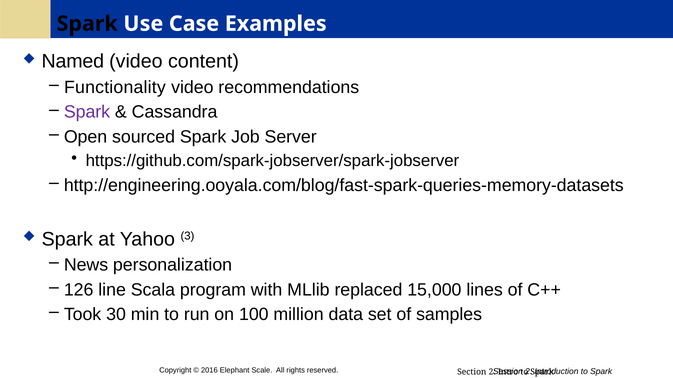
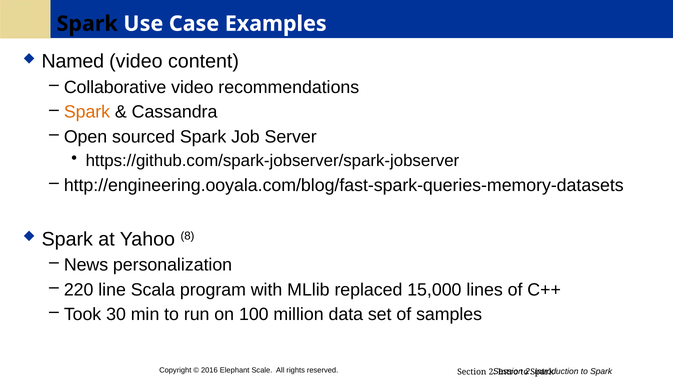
Functionality: Functionality -> Collaborative
Spark at (87, 112) colour: purple -> orange
3: 3 -> 8
126: 126 -> 220
